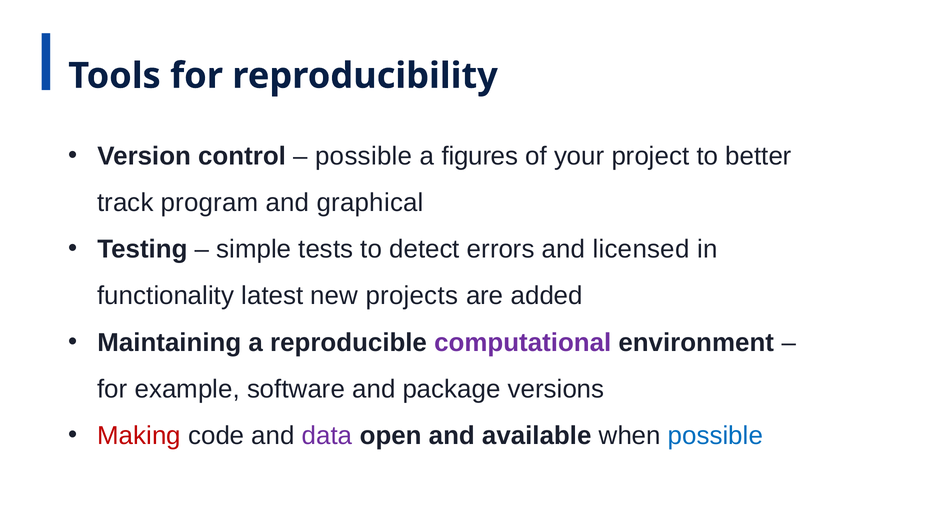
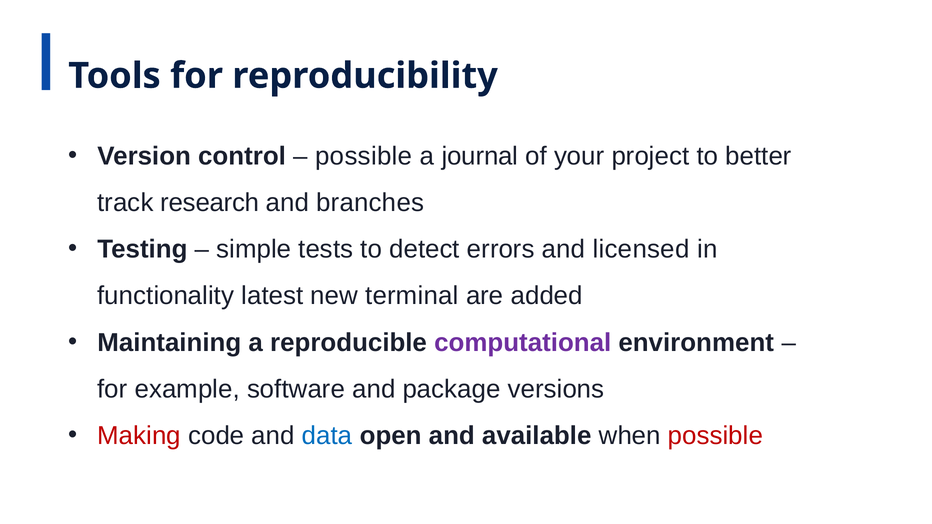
figures: figures -> journal
program: program -> research
graphical: graphical -> branches
projects: projects -> terminal
data colour: purple -> blue
possible at (716, 436) colour: blue -> red
